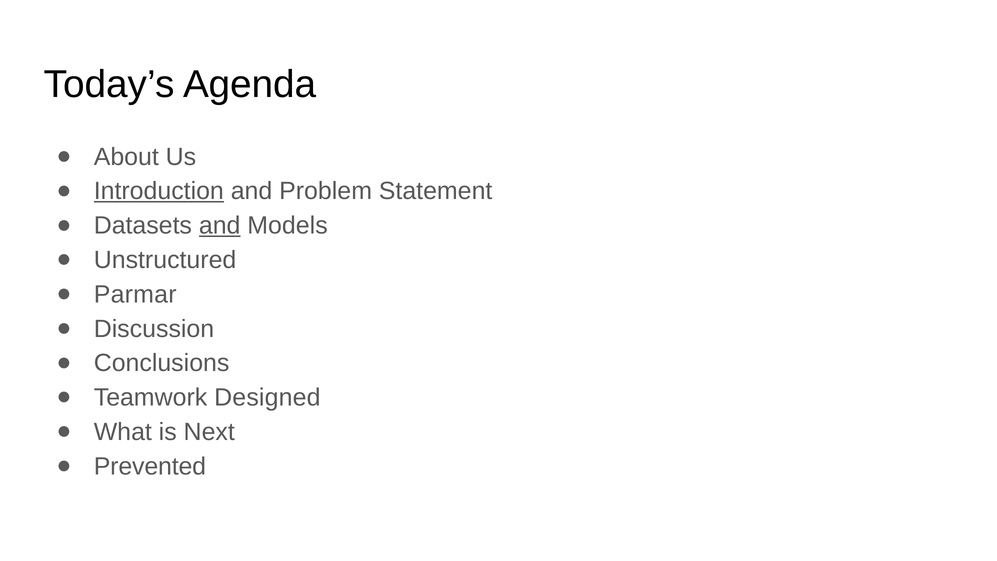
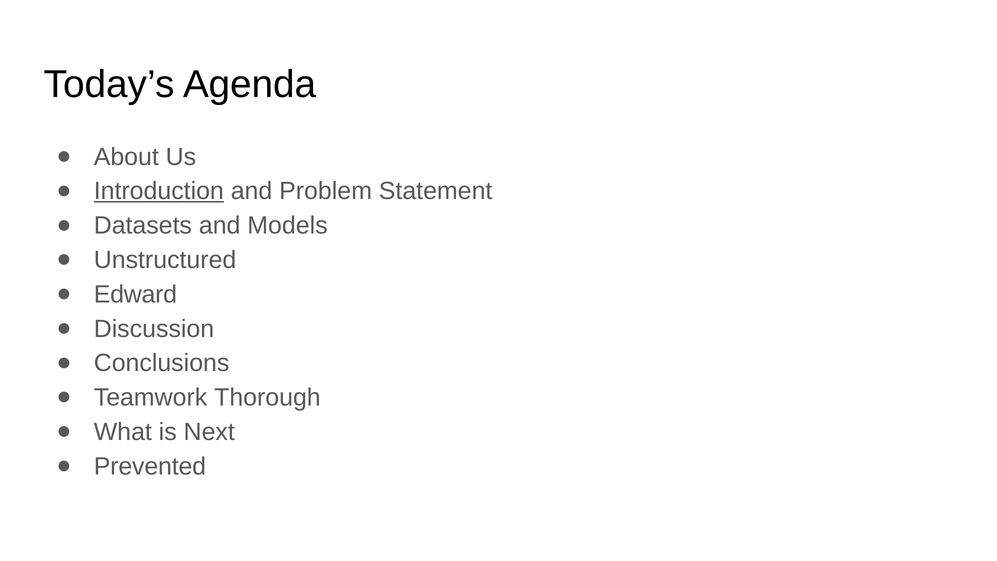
and at (220, 226) underline: present -> none
Parmar: Parmar -> Edward
Designed: Designed -> Thorough
